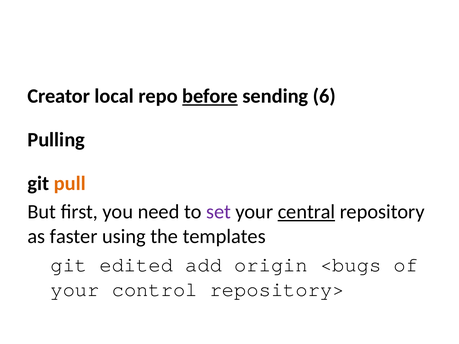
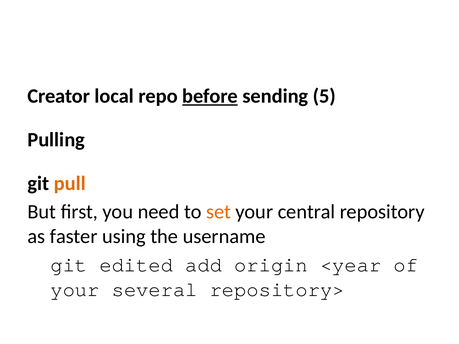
6: 6 -> 5
set colour: purple -> orange
central underline: present -> none
templates: templates -> username
<bugs: <bugs -> <year
control: control -> several
